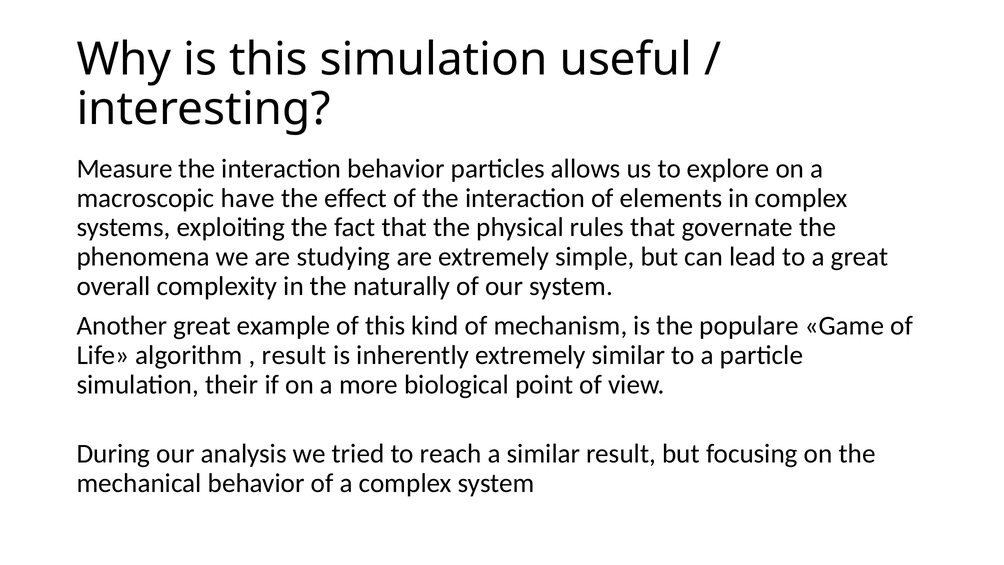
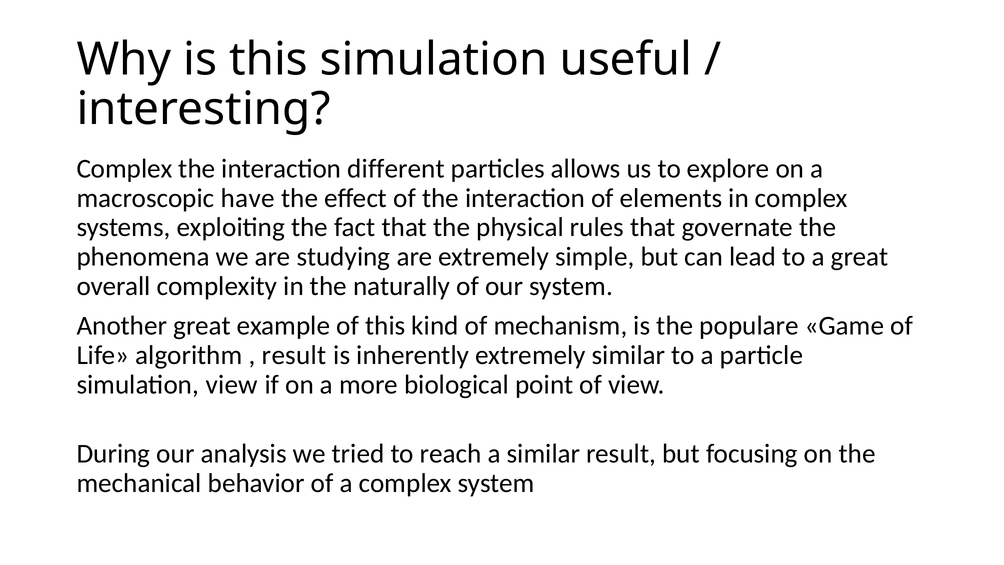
Measure at (125, 169): Measure -> Complex
interaction behavior: behavior -> different
simulation their: their -> view
